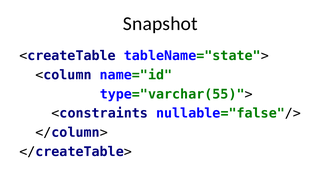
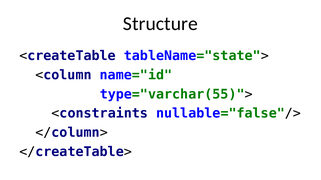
Snapshot: Snapshot -> Structure
